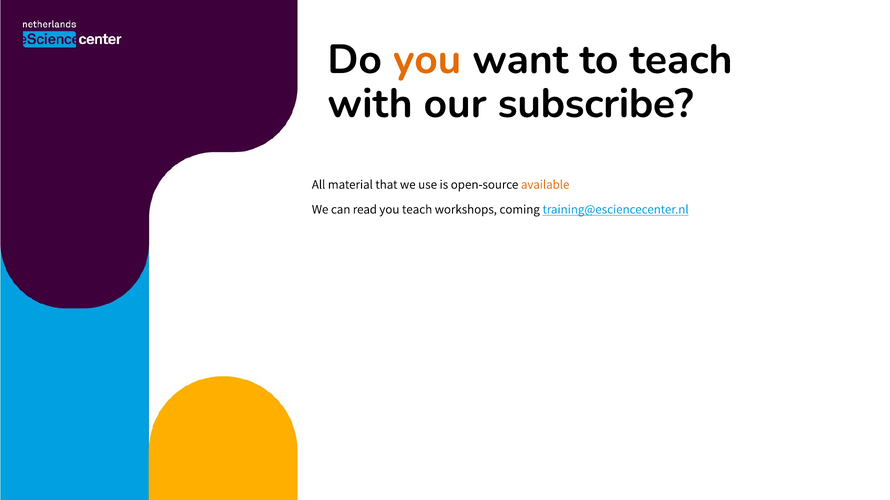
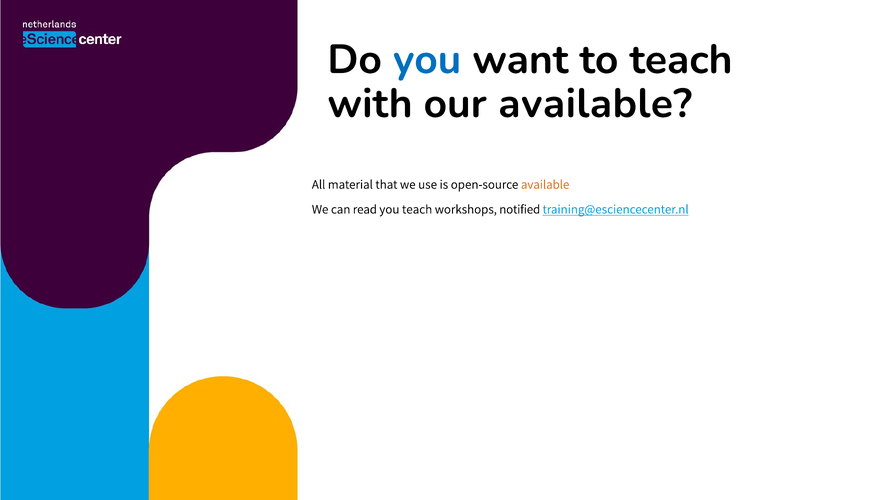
you at (427, 60) colour: orange -> blue
our subscribe: subscribe -> available
coming: coming -> notified
